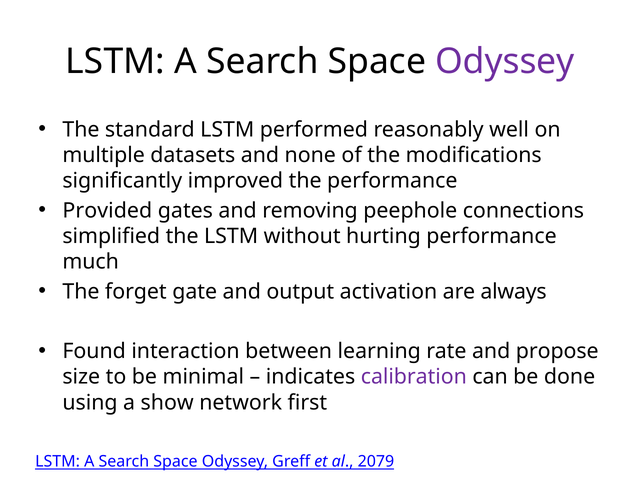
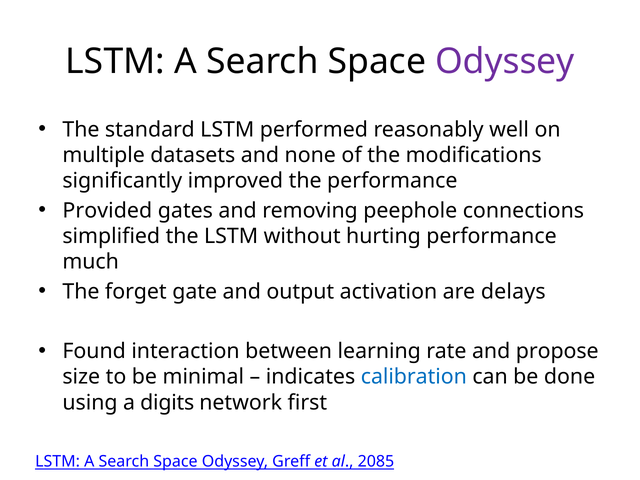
always: always -> delays
calibration colour: purple -> blue
show: show -> digits
2079: 2079 -> 2085
